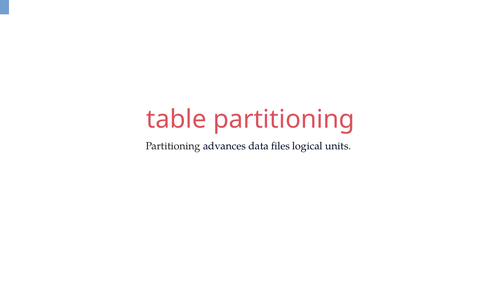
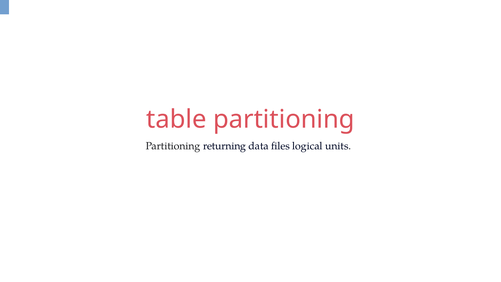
advances: advances -> returning
